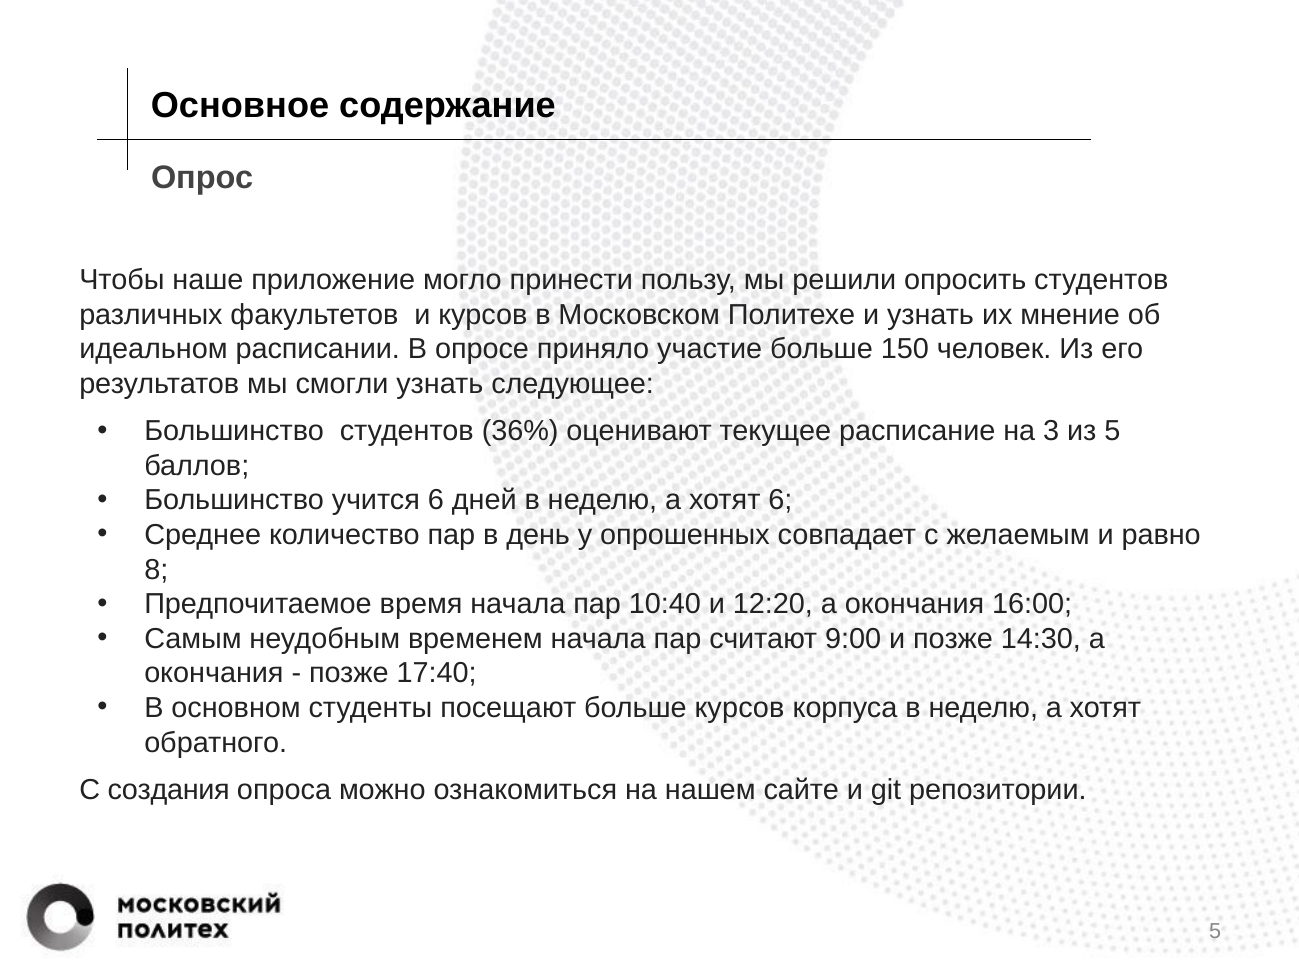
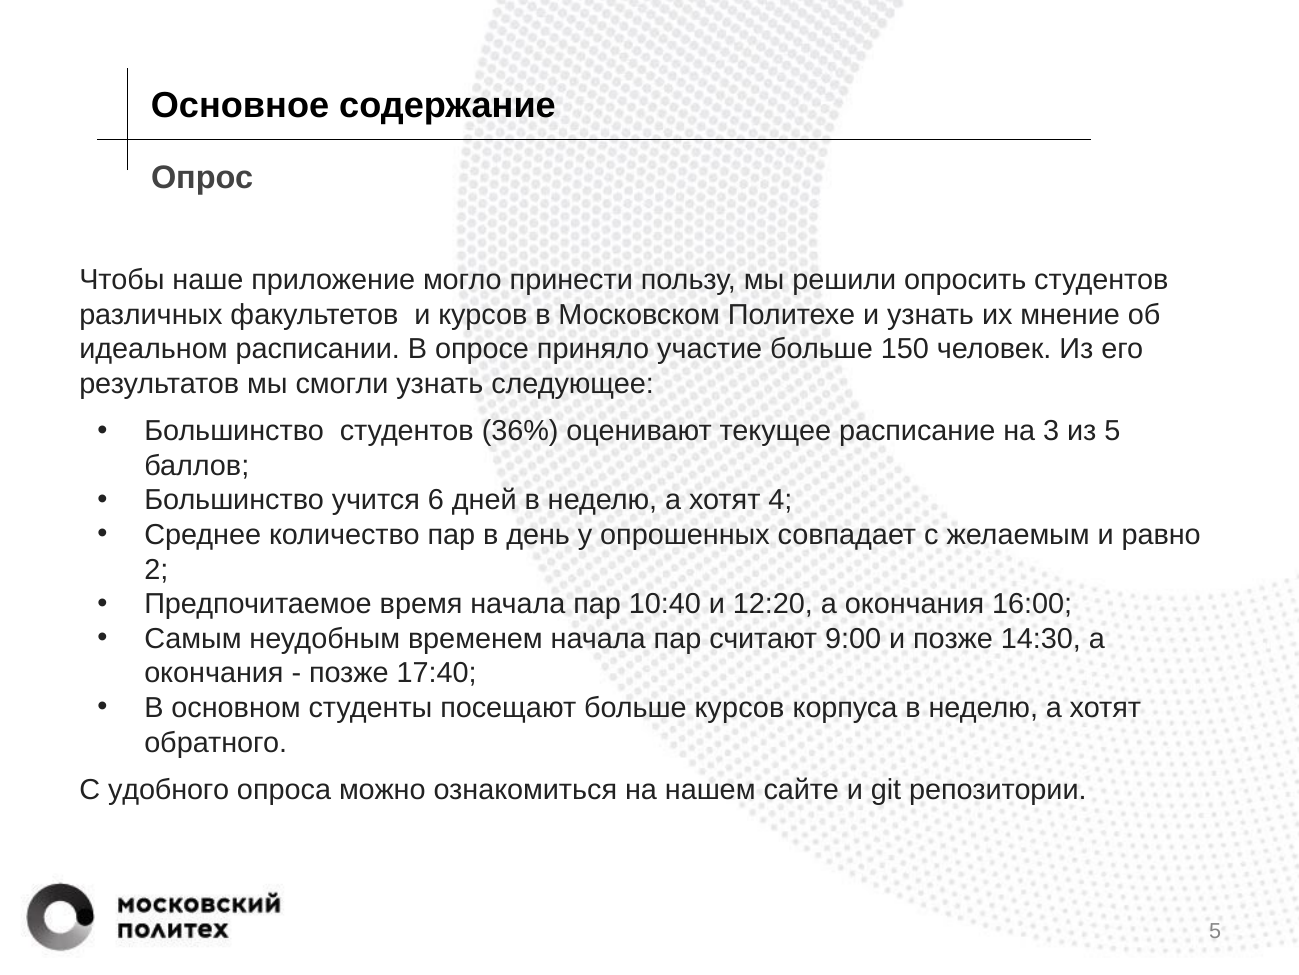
хотят 6: 6 -> 4
8: 8 -> 2
создания: создания -> удобного
